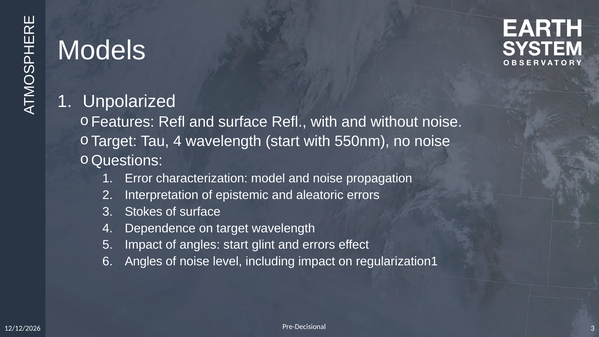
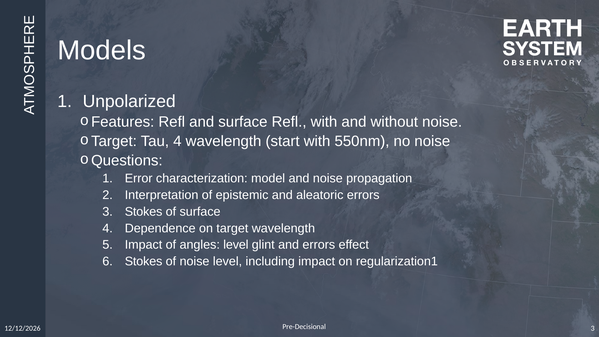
angles start: start -> level
Angles at (144, 261): Angles -> Stokes
